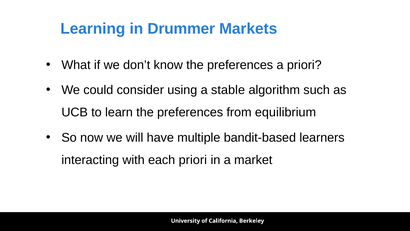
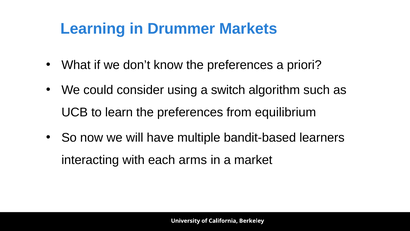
stable: stable -> switch
each priori: priori -> arms
